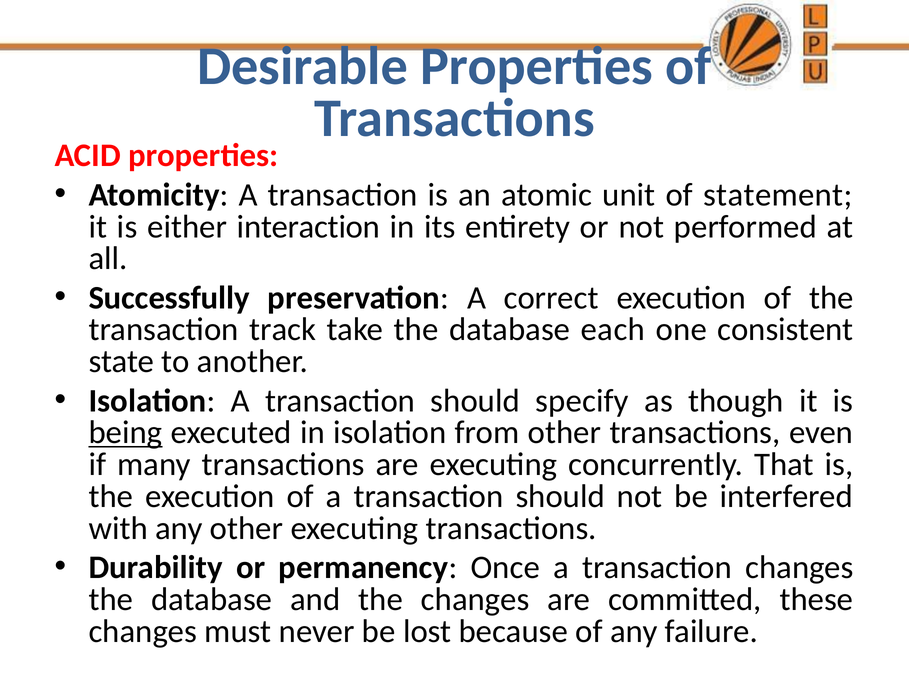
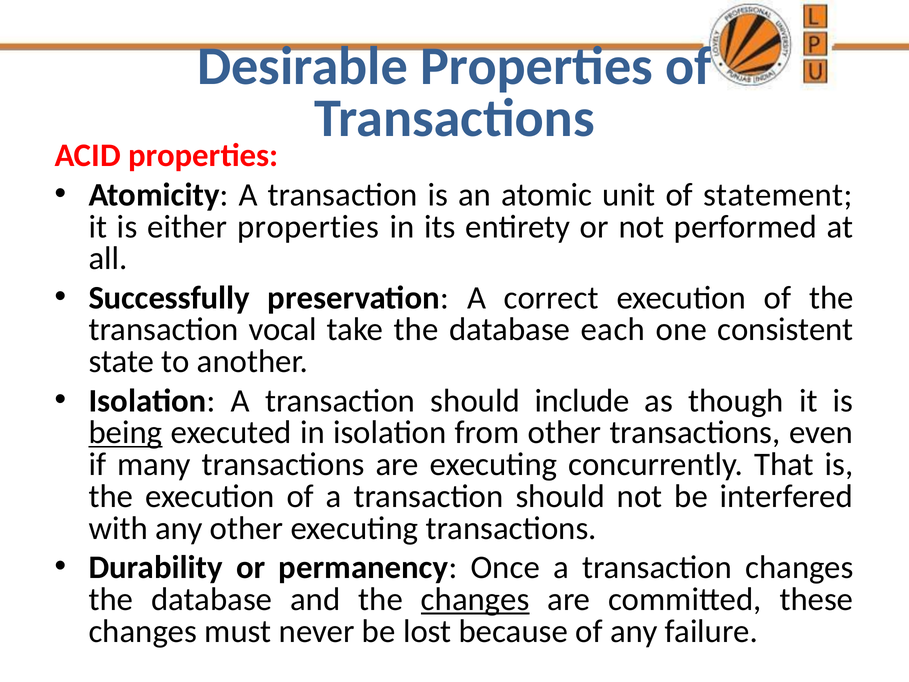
either interaction: interaction -> properties
track: track -> vocal
specify: specify -> include
changes at (475, 599) underline: none -> present
